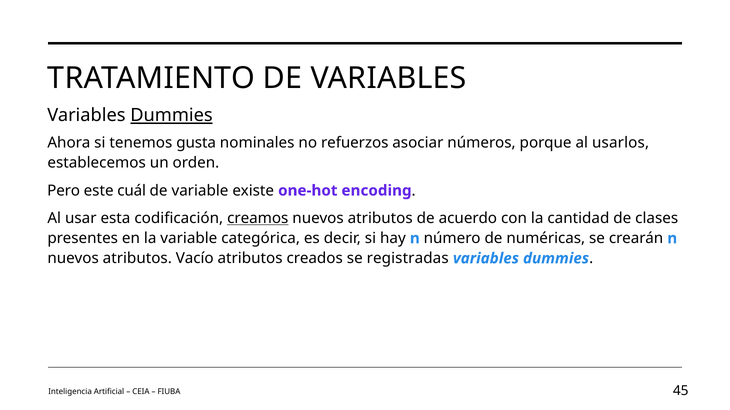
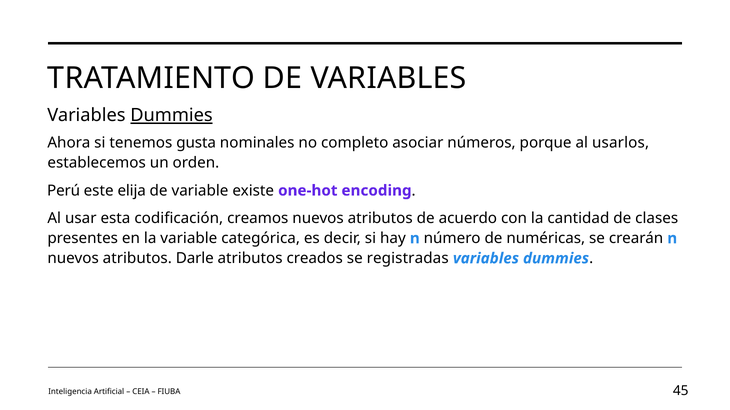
refuerzos: refuerzos -> completo
Pero: Pero -> Perú
cuál: cuál -> elija
creamos underline: present -> none
Vacío: Vacío -> Darle
